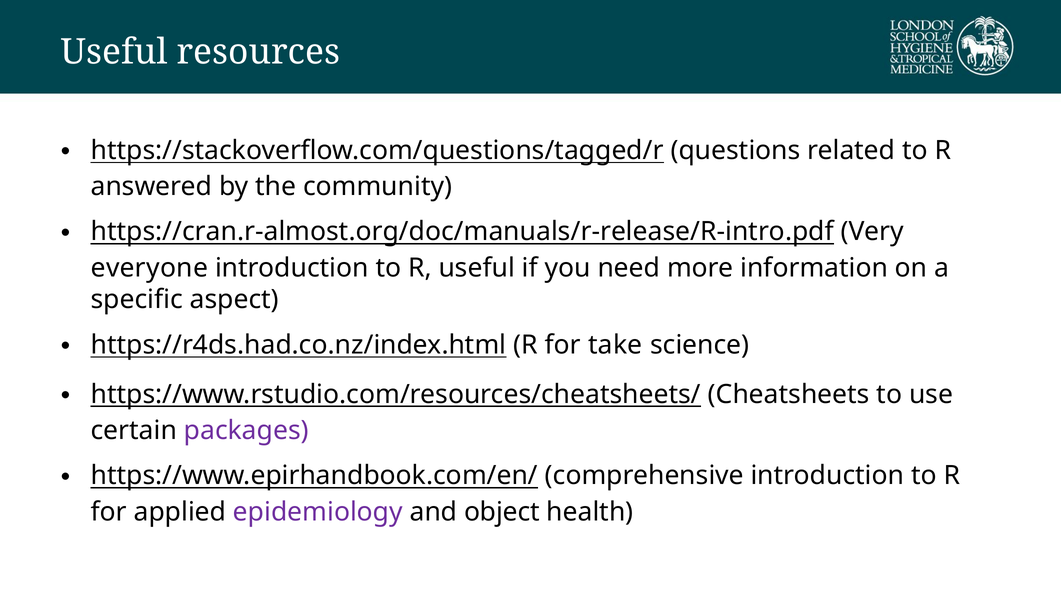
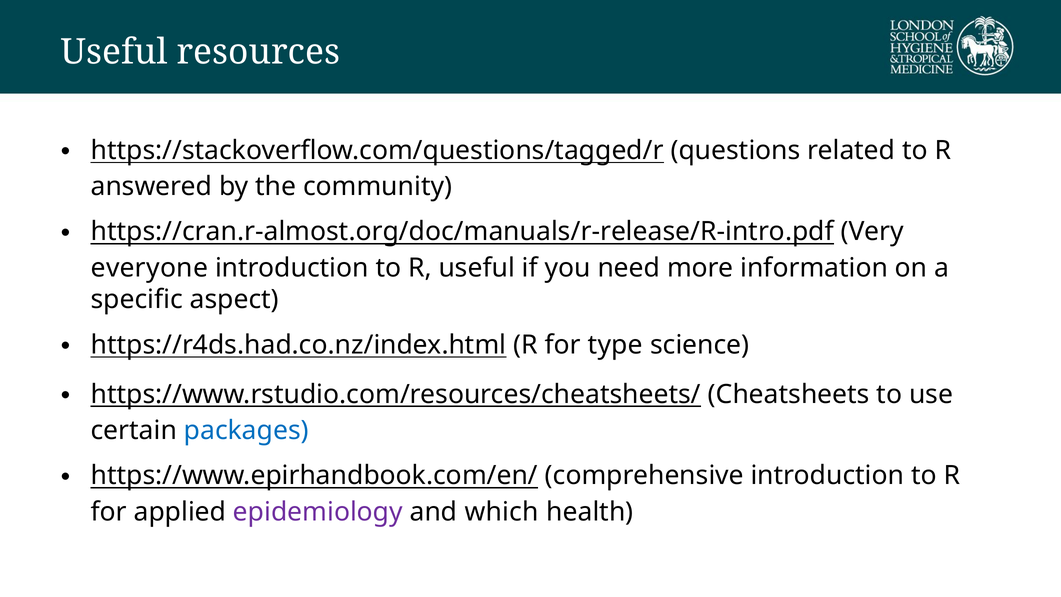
take: take -> type
packages colour: purple -> blue
object: object -> which
